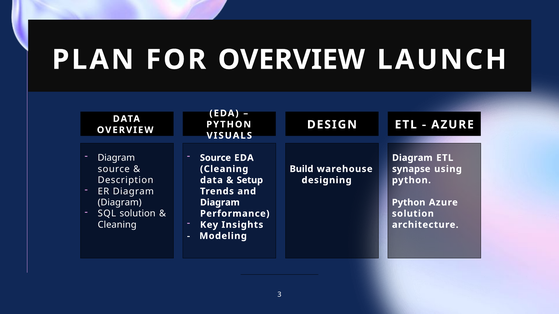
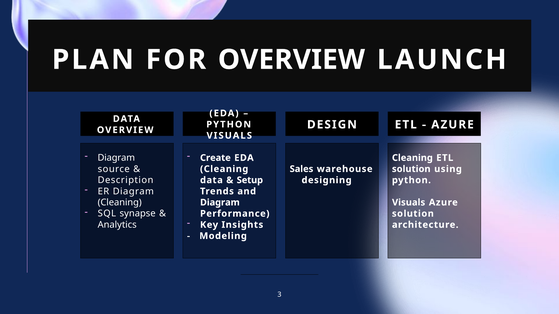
Source at (215, 158): Source -> Create
Diagram at (412, 158): Diagram -> Cleaning
Build: Build -> Sales
synapse at (411, 169): synapse -> solution
Diagram at (120, 203): Diagram -> Cleaning
Python at (409, 203): Python -> Visuals
SQL solution: solution -> synapse
Cleaning at (117, 225): Cleaning -> Analytics
